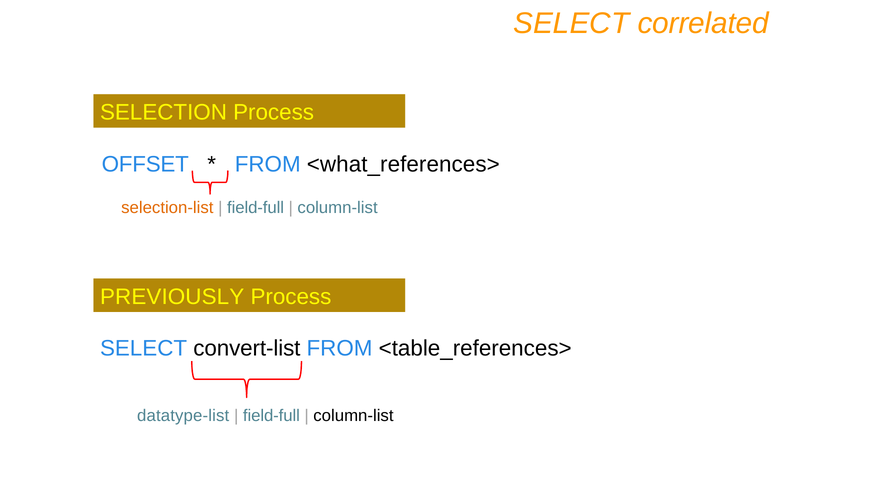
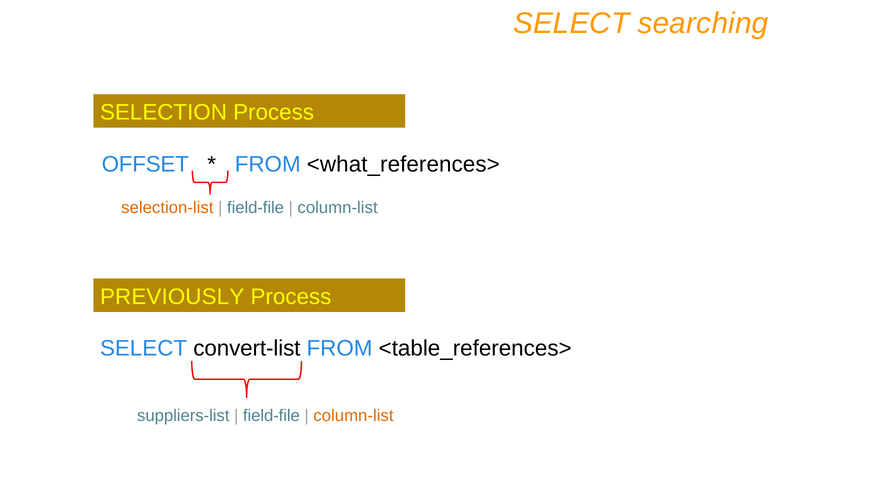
correlated: correlated -> searching
field-full at (256, 208): field-full -> field-file
datatype-list: datatype-list -> suppliers-list
field-full at (271, 416): field-full -> field-file
column-list at (353, 416) colour: black -> orange
